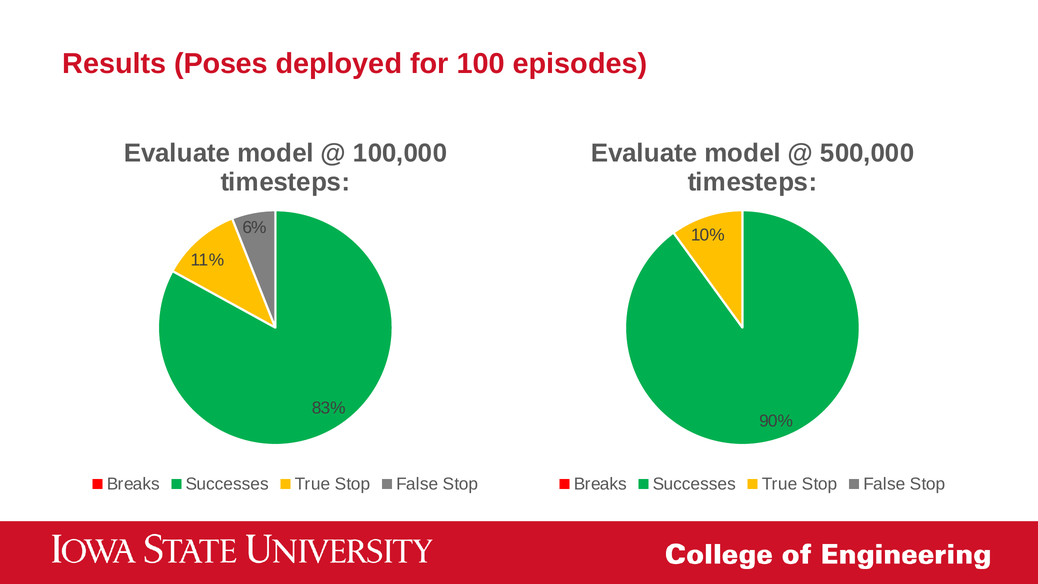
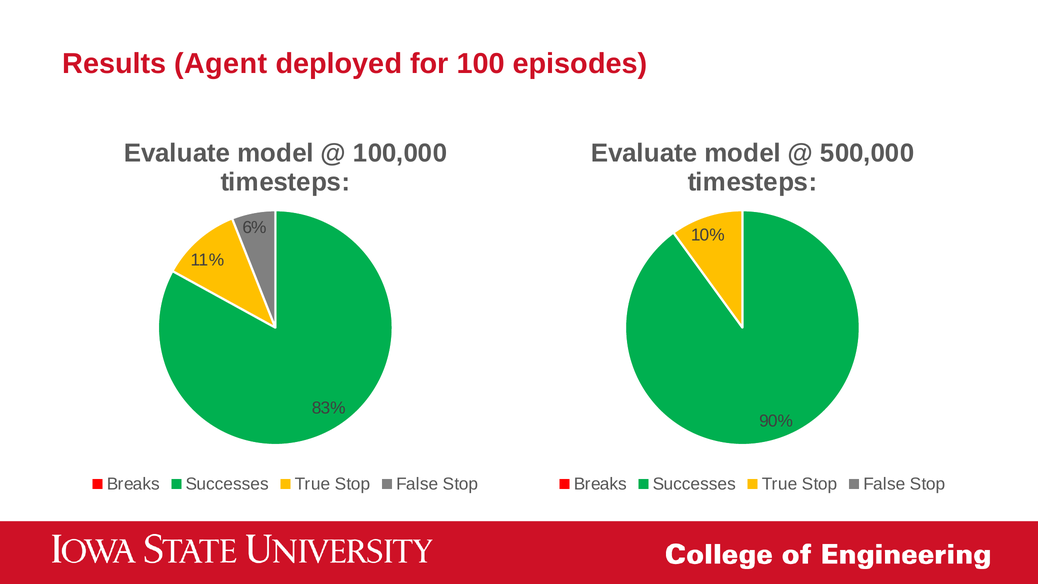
Poses: Poses -> Agent
